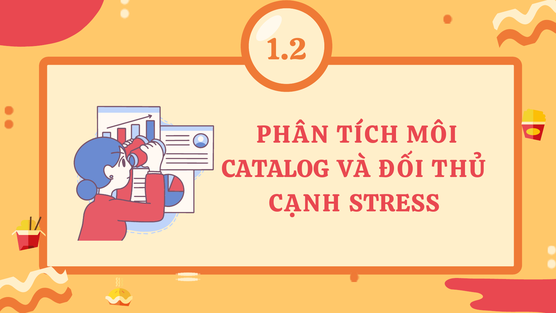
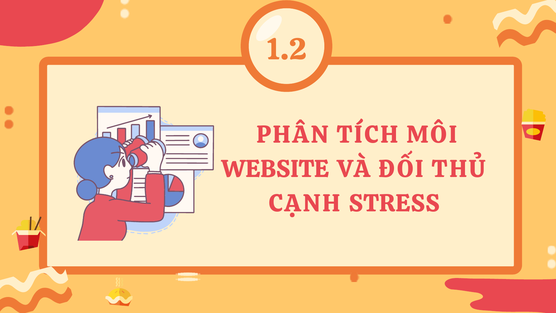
CATALOG: CATALOG -> WEBSITE
